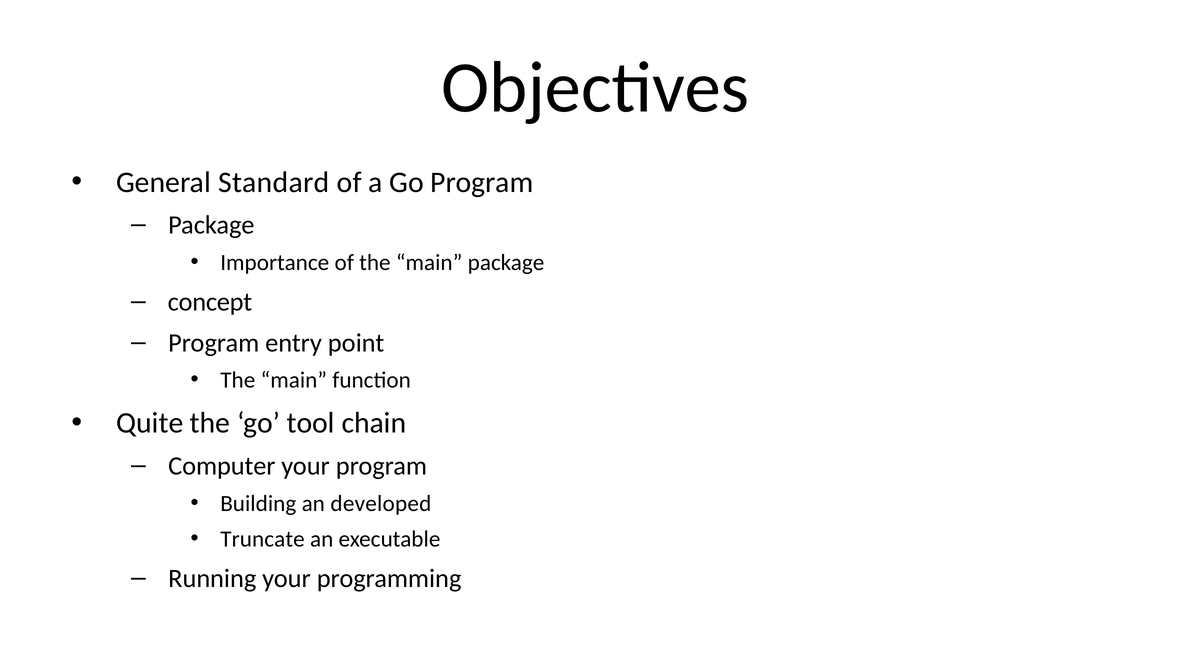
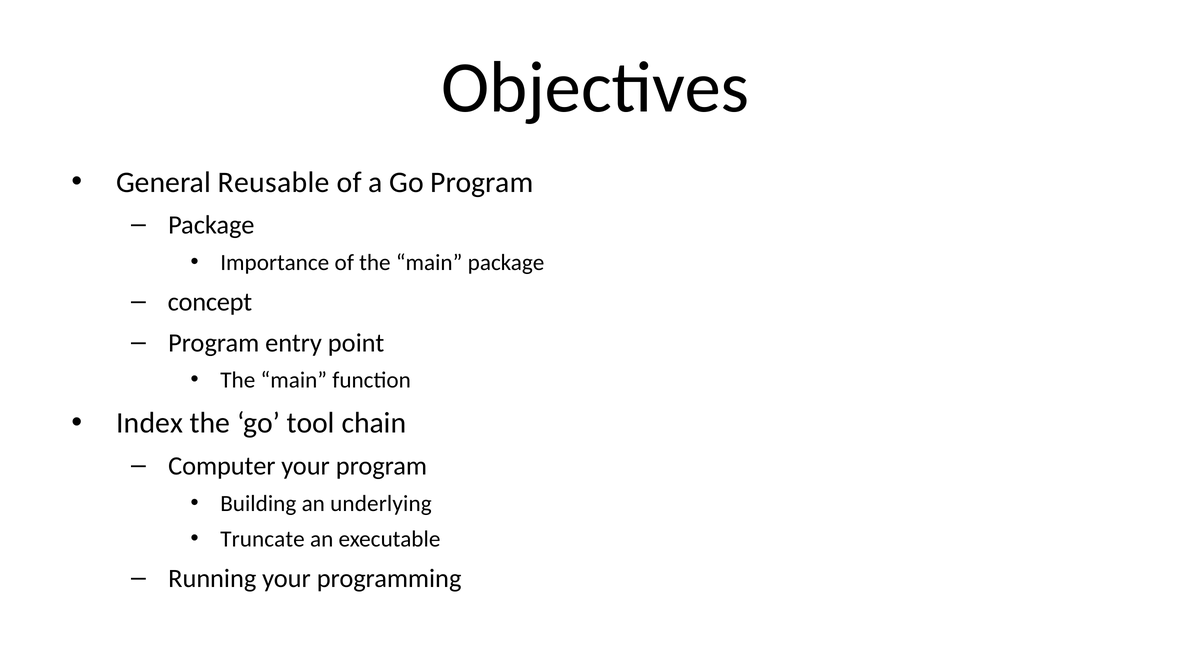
Standard: Standard -> Reusable
Quite: Quite -> Index
developed: developed -> underlying
